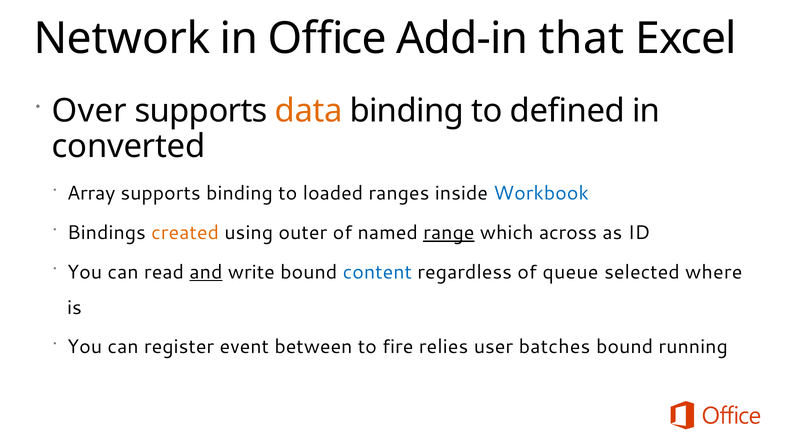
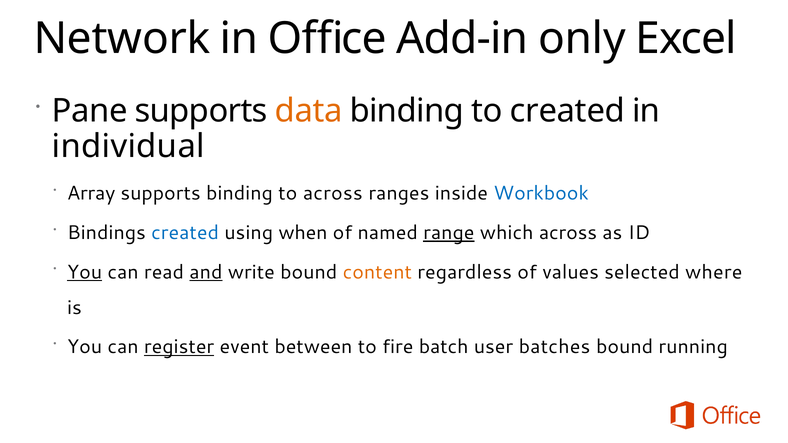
that: that -> only
Over: Over -> Pane
to defined: defined -> created
converted: converted -> individual
to loaded: loaded -> across
created at (185, 233) colour: orange -> blue
outer: outer -> when
You at (85, 272) underline: none -> present
content colour: blue -> orange
queue: queue -> values
register underline: none -> present
relies: relies -> batch
